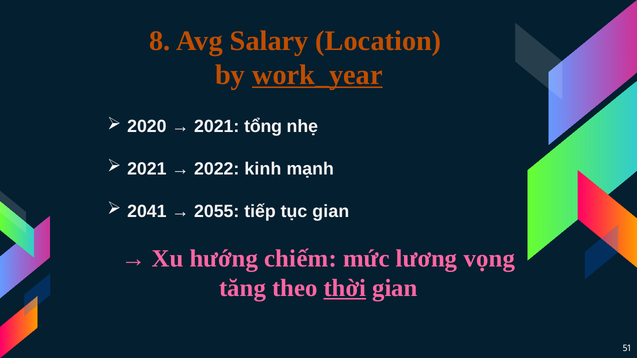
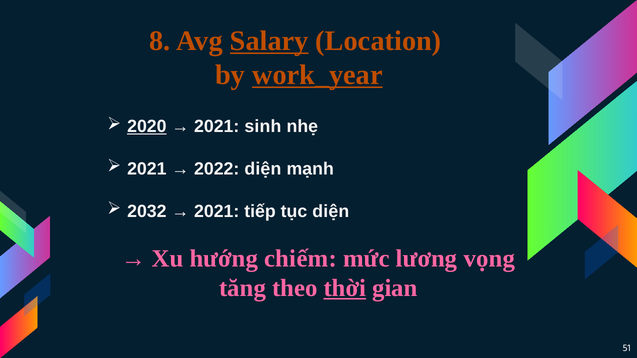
Salary underline: none -> present
2020 underline: none -> present
tổng: tổng -> sinh
2022 kinh: kinh -> diện
2041: 2041 -> 2032
2055 at (217, 212): 2055 -> 2021
tục gian: gian -> diện
